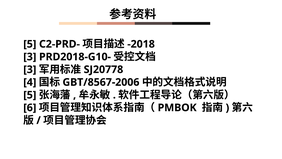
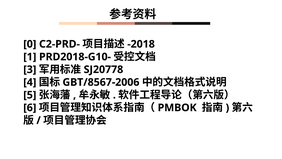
5 at (30, 44): 5 -> 0
3 at (30, 57): 3 -> 1
